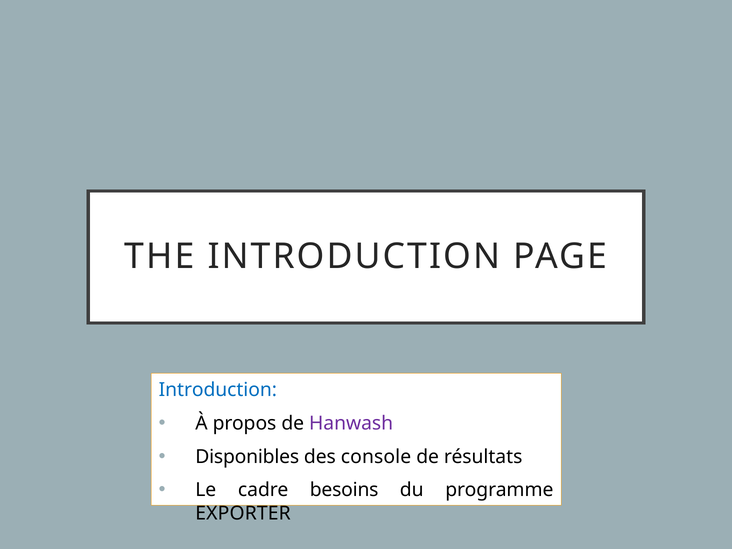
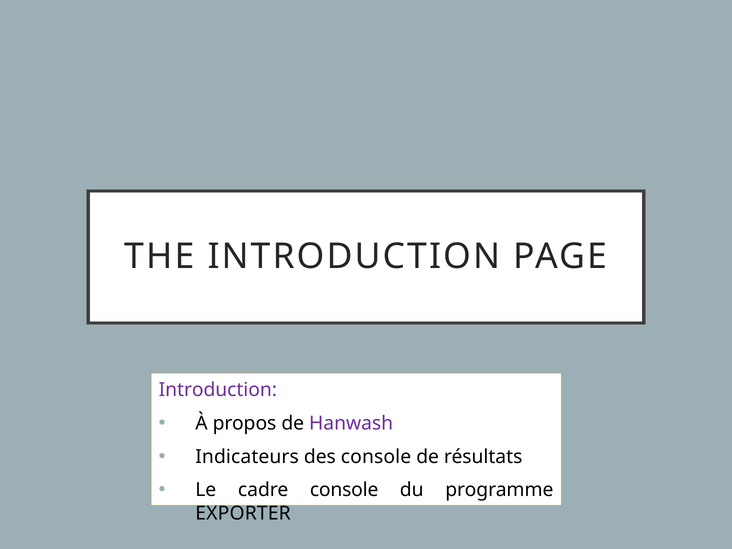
Introduction at (218, 390) colour: blue -> purple
Disponibles: Disponibles -> Indicateurs
cadre besoins: besoins -> console
